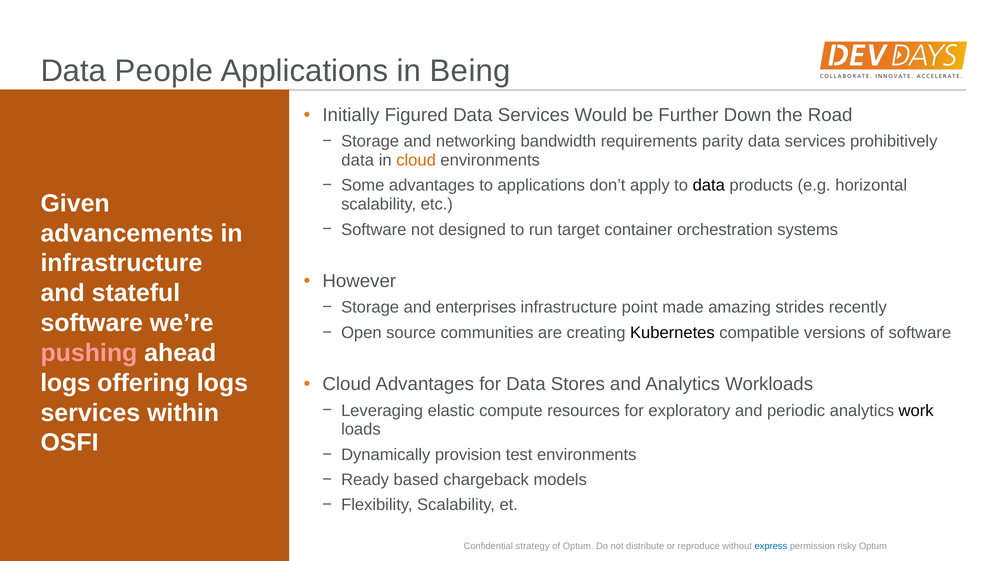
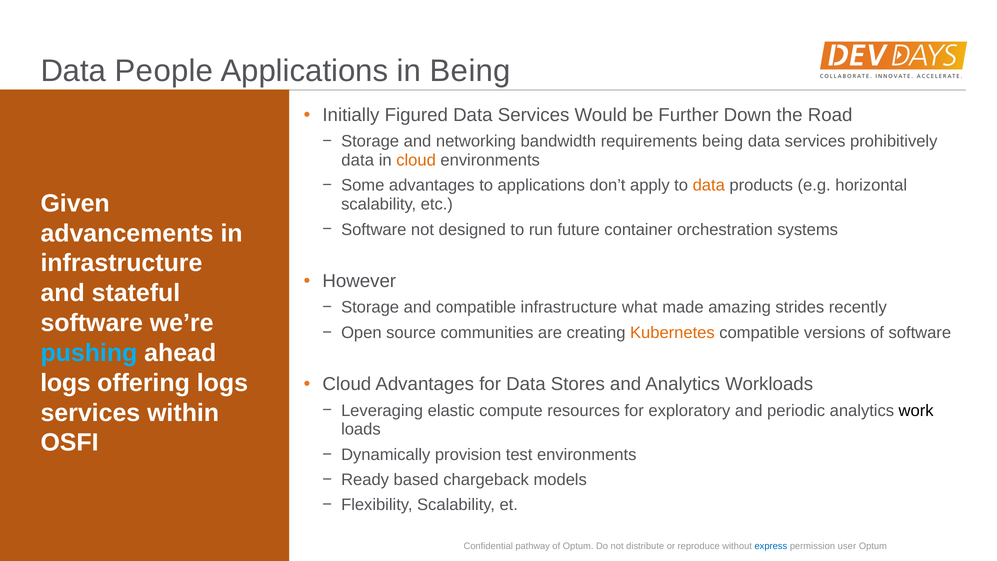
requirements parity: parity -> being
data at (709, 185) colour: black -> orange
target: target -> future
and enterprises: enterprises -> compatible
point: point -> what
Kubernetes colour: black -> orange
pushing colour: pink -> light blue
strategy: strategy -> pathway
risky: risky -> user
